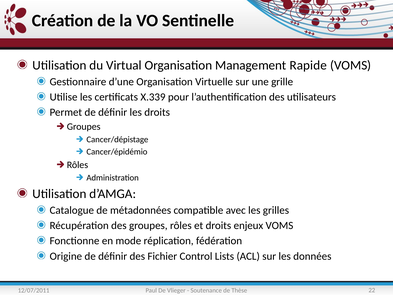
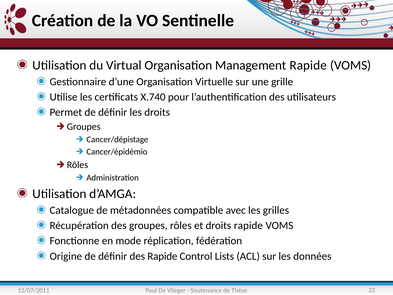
X.339: X.339 -> X.740
droits enjeux: enjeux -> rapide
des Fichier: Fichier -> Rapide
